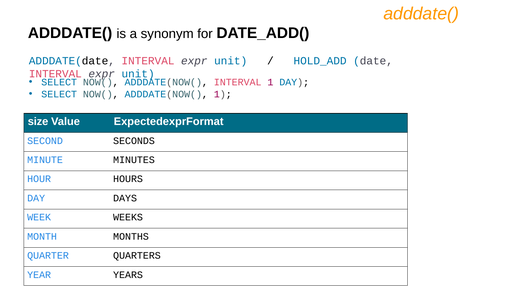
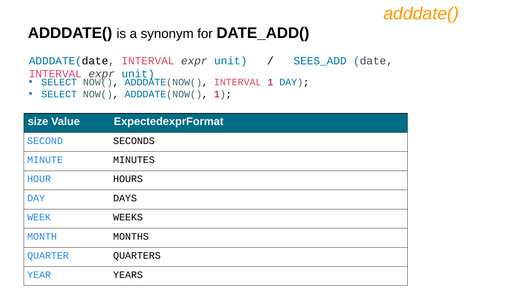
HOLD_ADD: HOLD_ADD -> SEES_ADD
